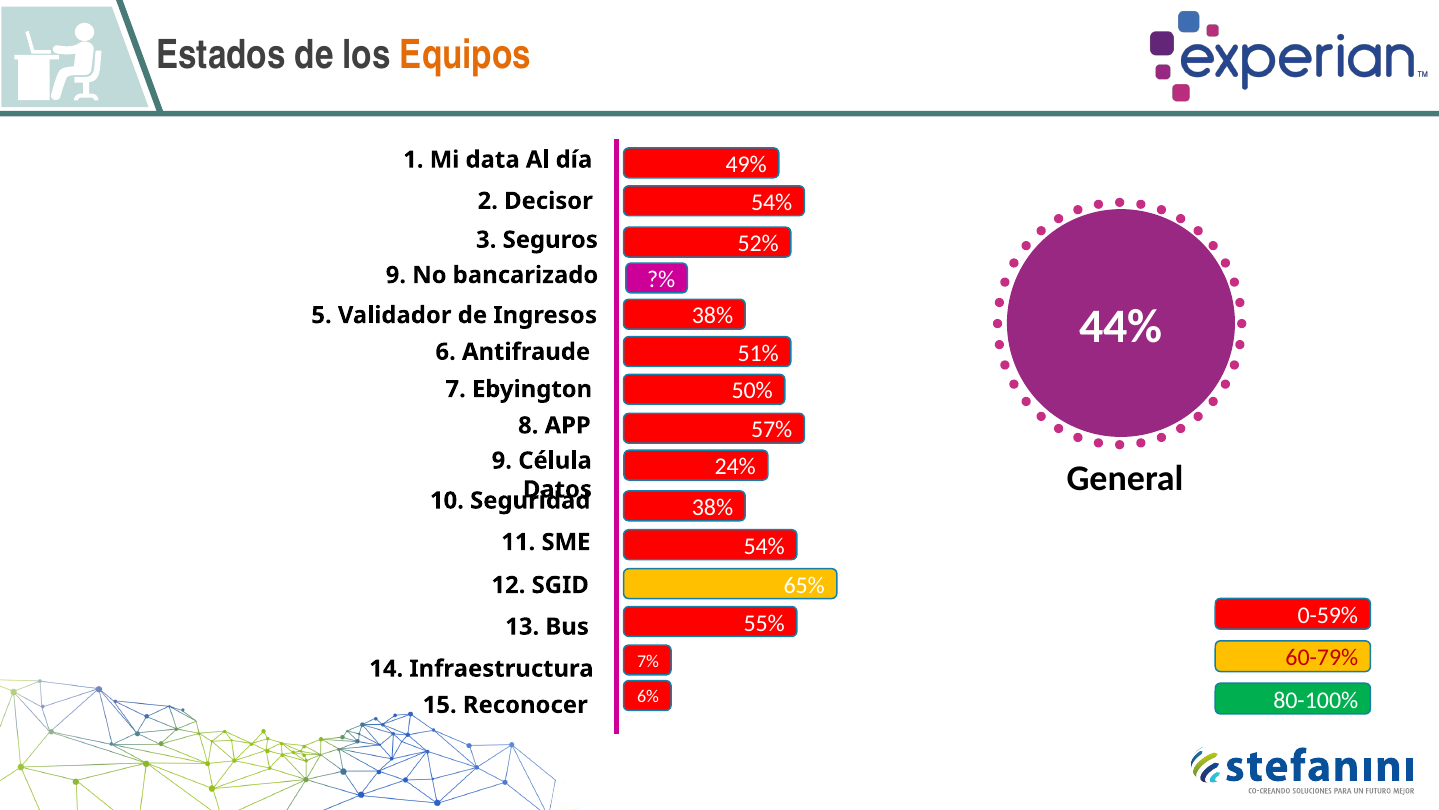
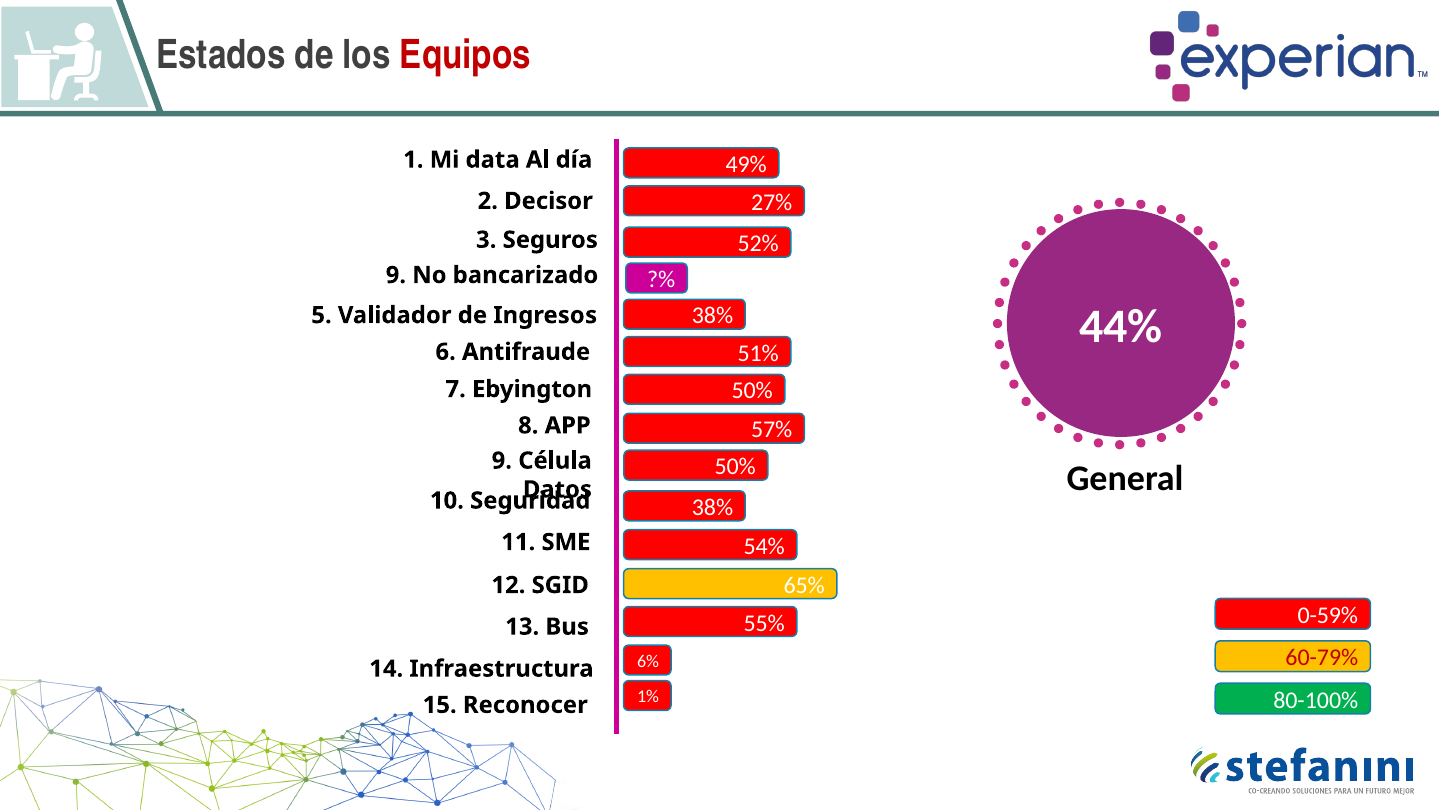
Equipos colour: orange -> red
54% at (772, 202): 54% -> 27%
24% at (735, 466): 24% -> 50%
7%: 7% -> 6%
6%: 6% -> 1%
